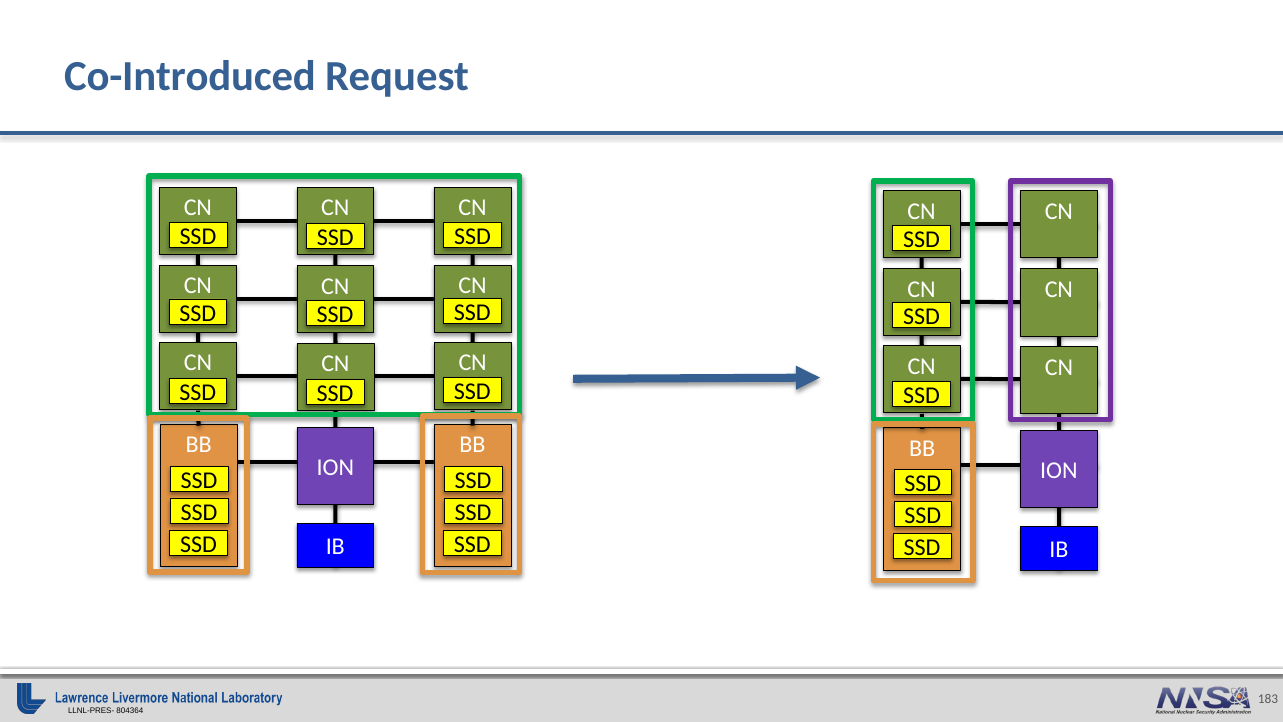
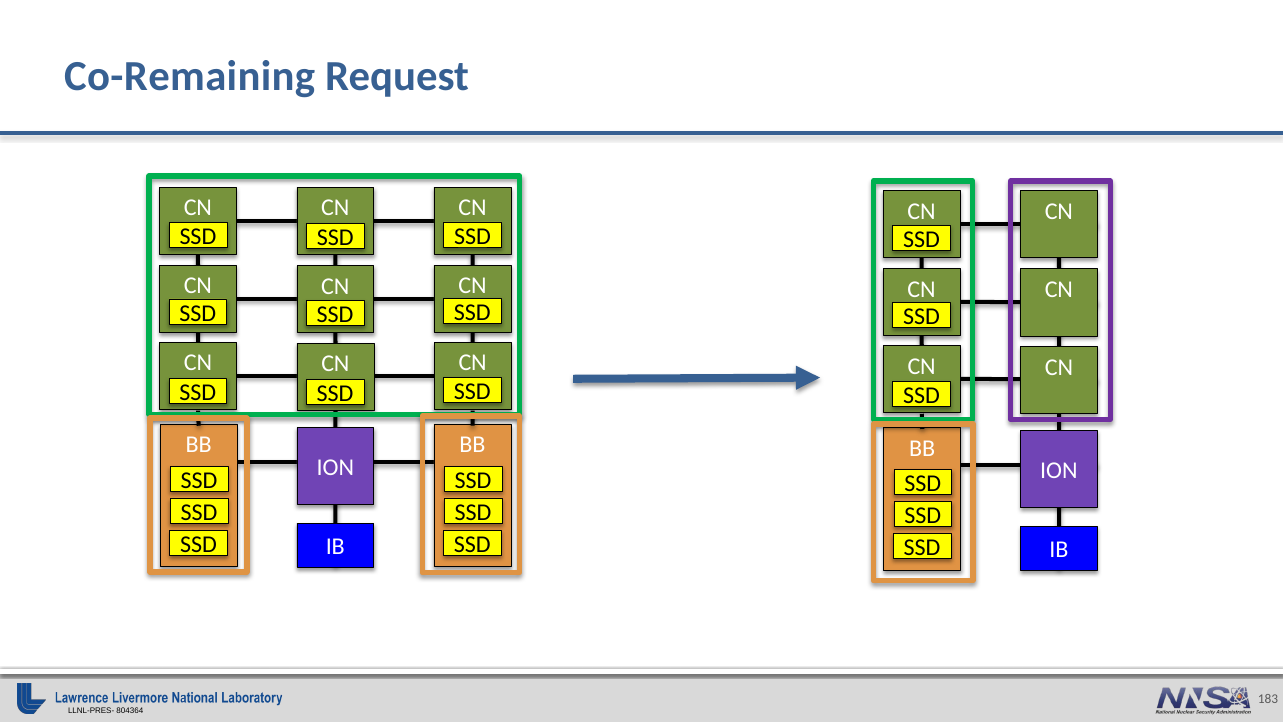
Co-Introduced: Co-Introduced -> Co-Remaining
